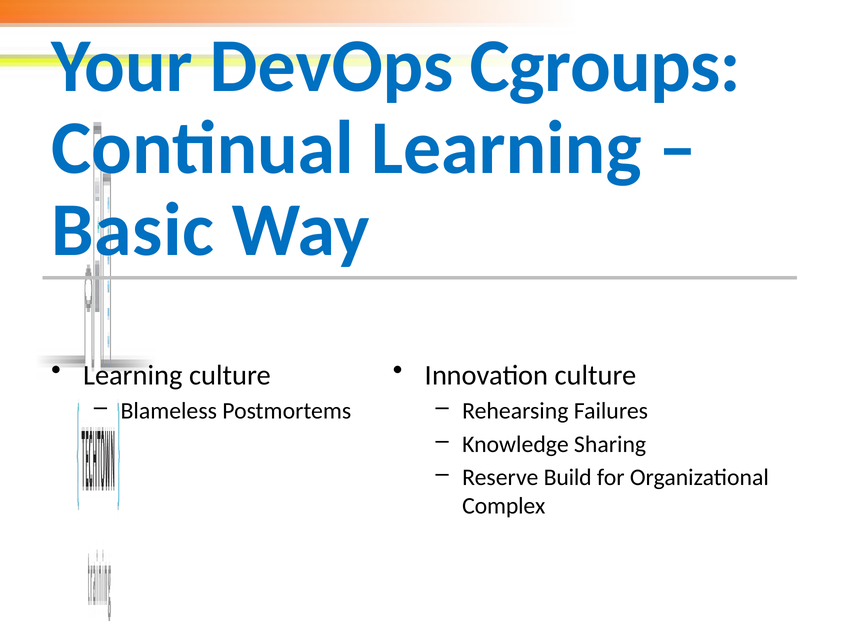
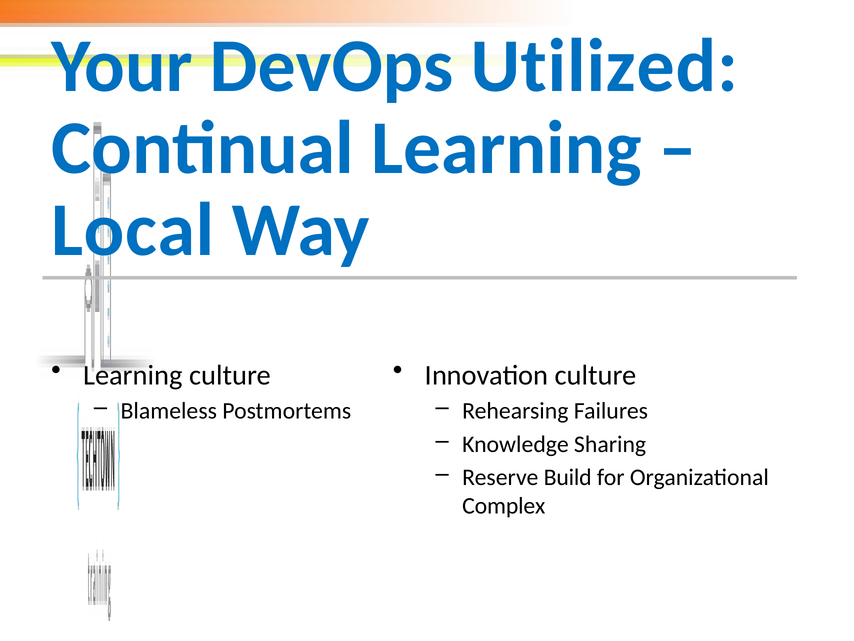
Cgroups: Cgroups -> Utilized
Basic: Basic -> Local
